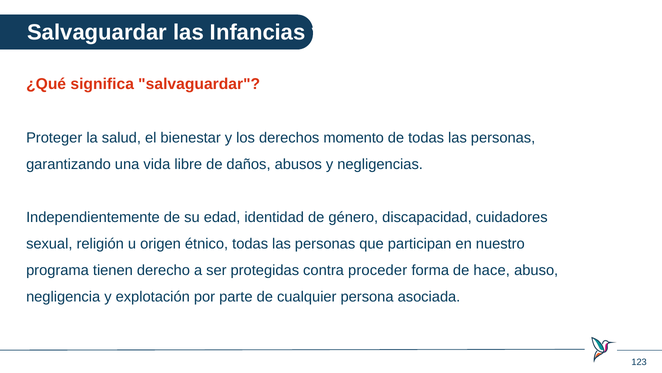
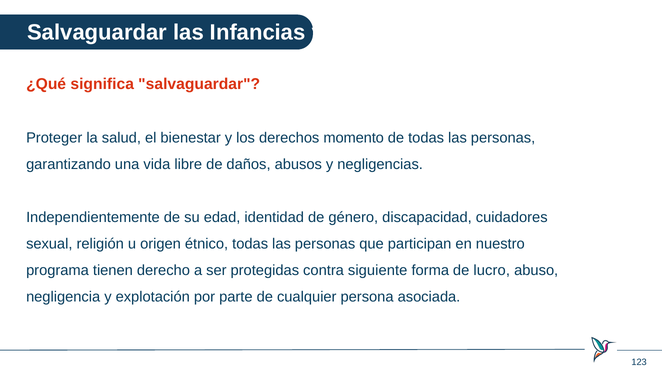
proceder: proceder -> siguiente
hace: hace -> lucro
